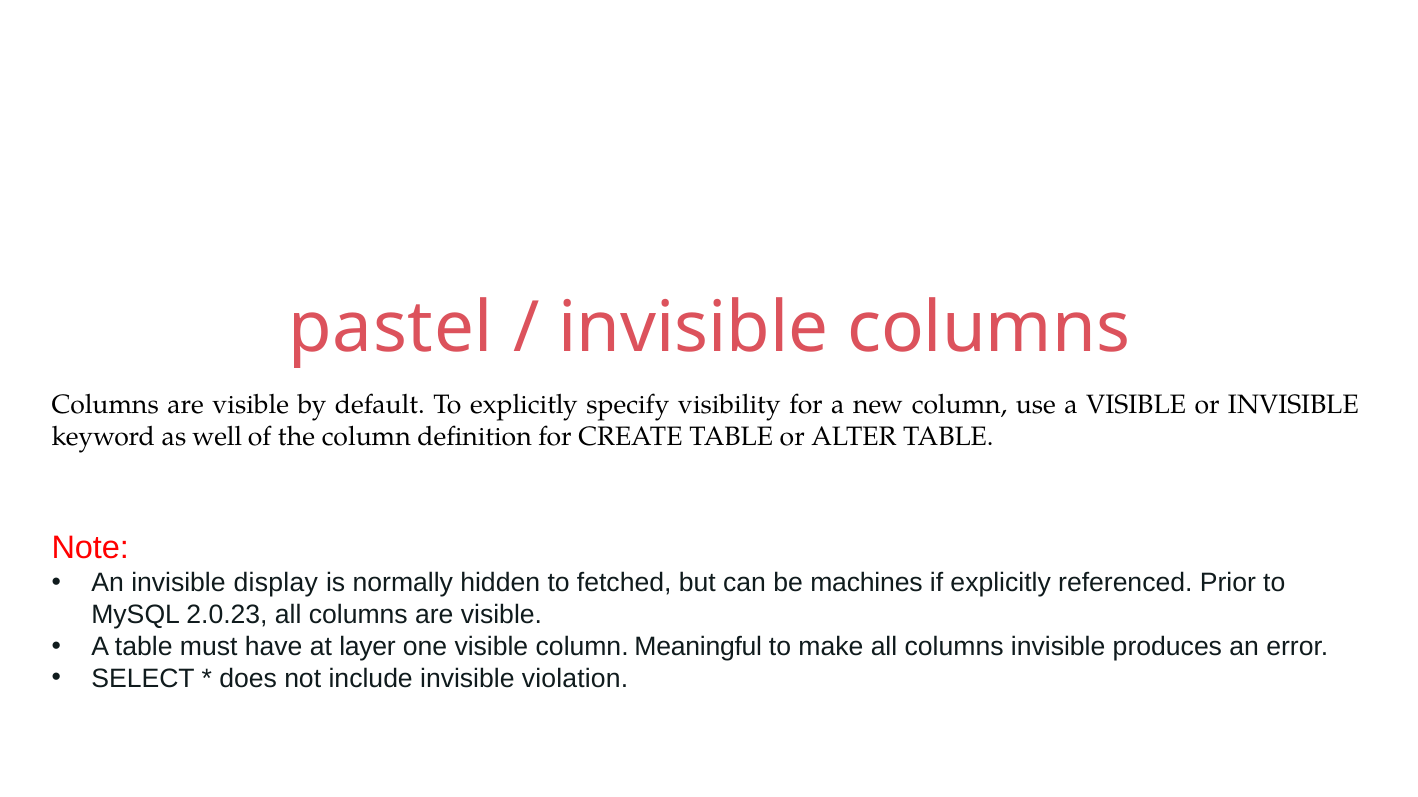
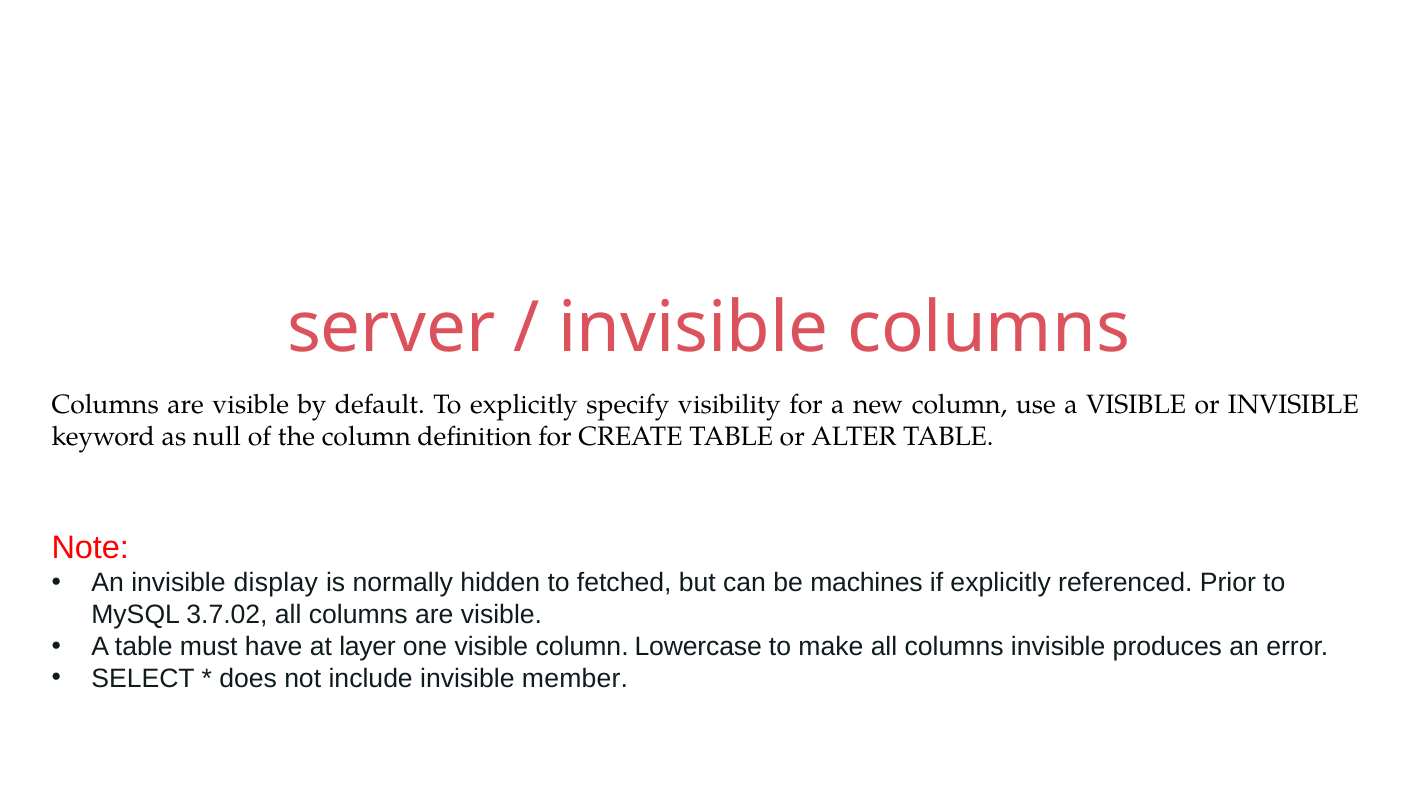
pastel: pastel -> server
well: well -> null
2.0.23: 2.0.23 -> 3.7.02
Meaningful: Meaningful -> Lowercase
violation: violation -> member
